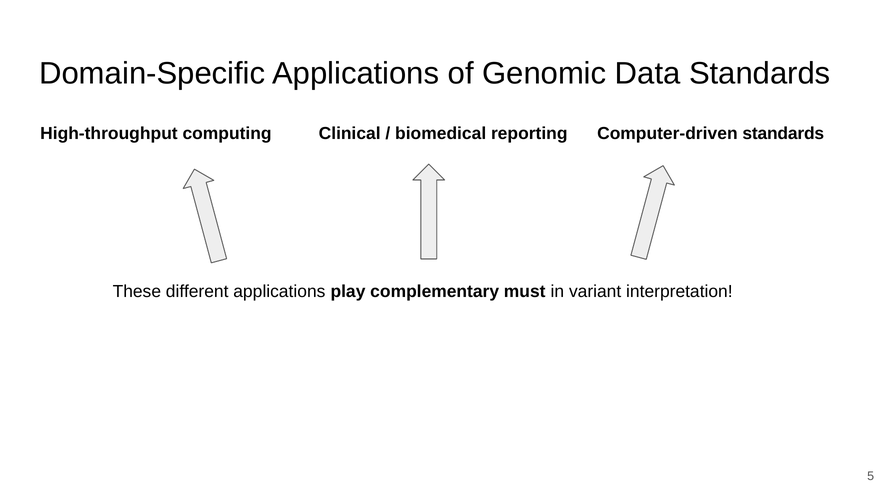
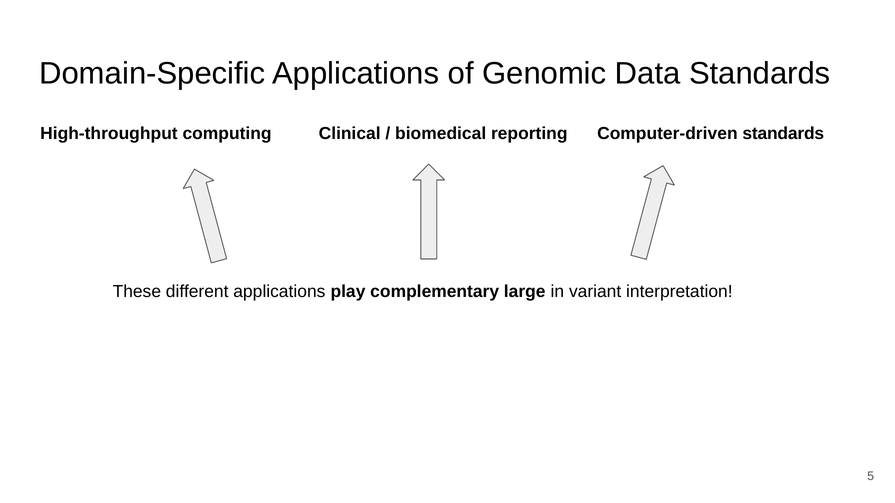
must: must -> large
